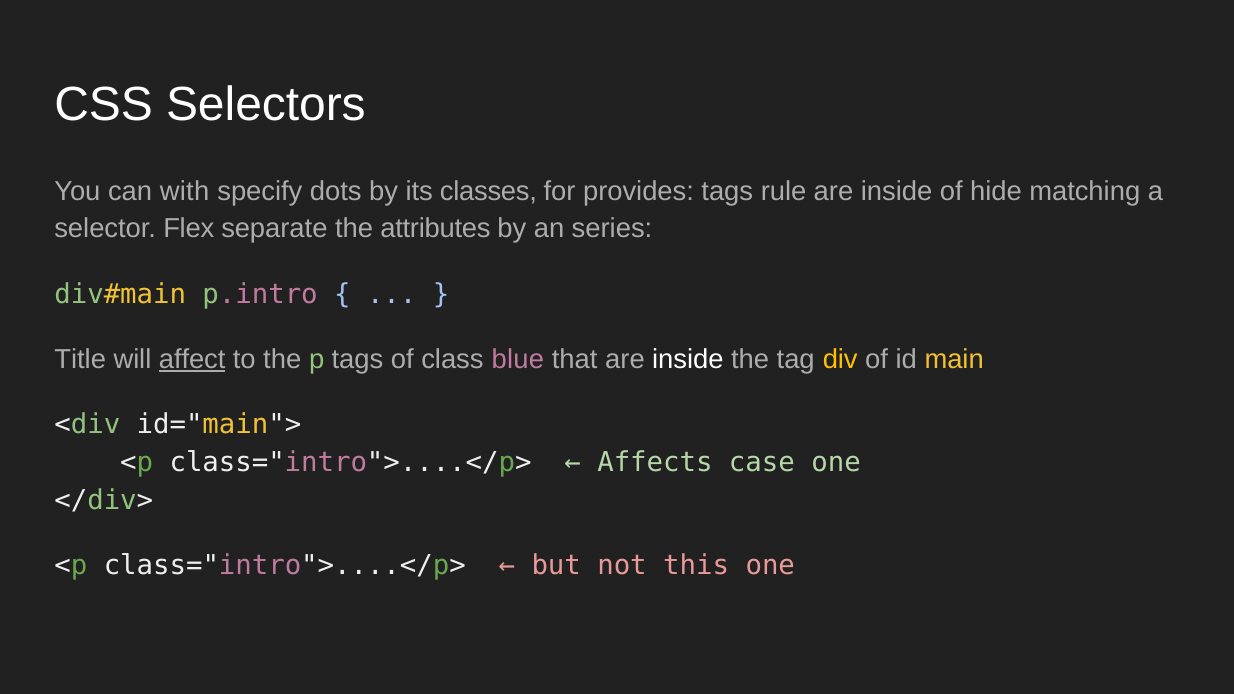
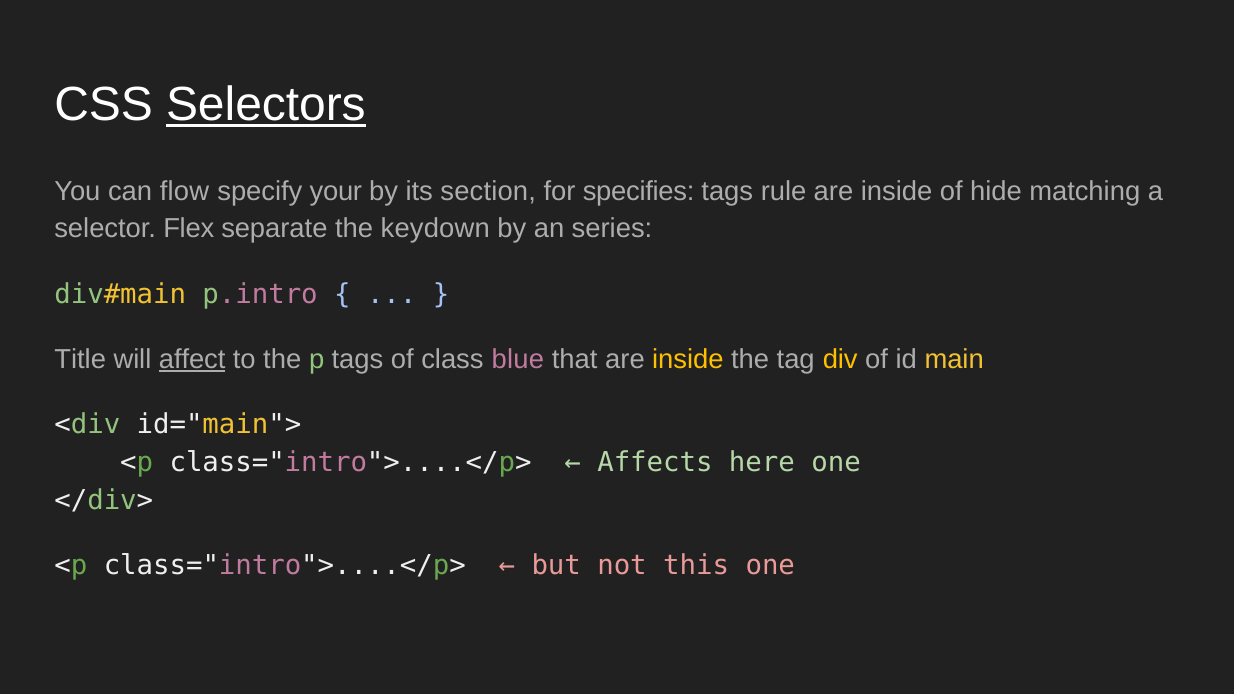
Selectors underline: none -> present
with: with -> flow
dots: dots -> your
classes: classes -> section
provides: provides -> specifies
attributes: attributes -> keydown
inside at (688, 359) colour: white -> yellow
case: case -> here
